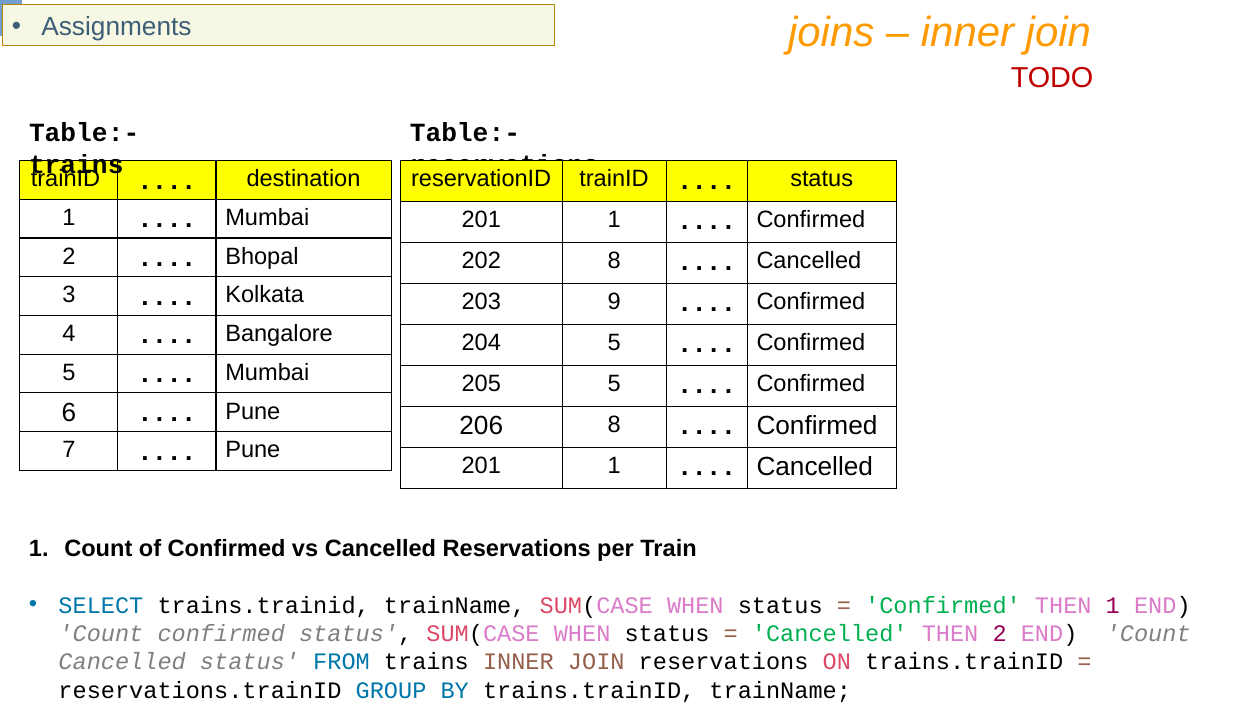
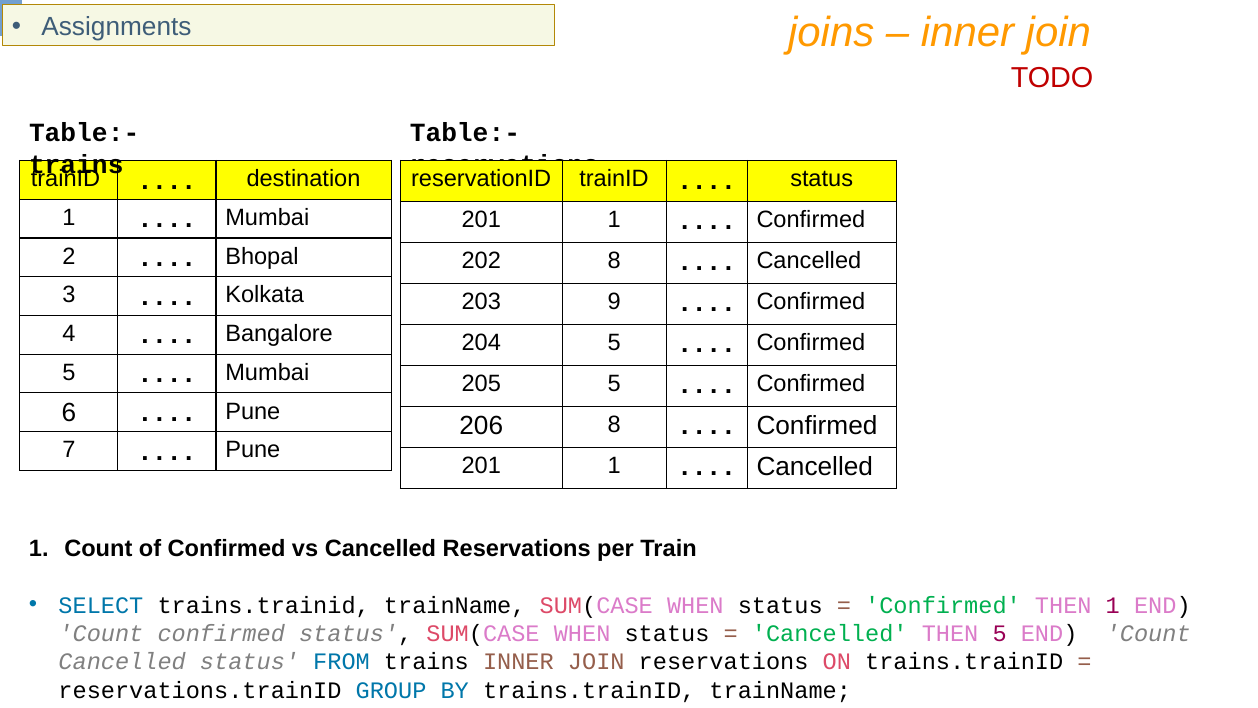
THEN 2: 2 -> 5
